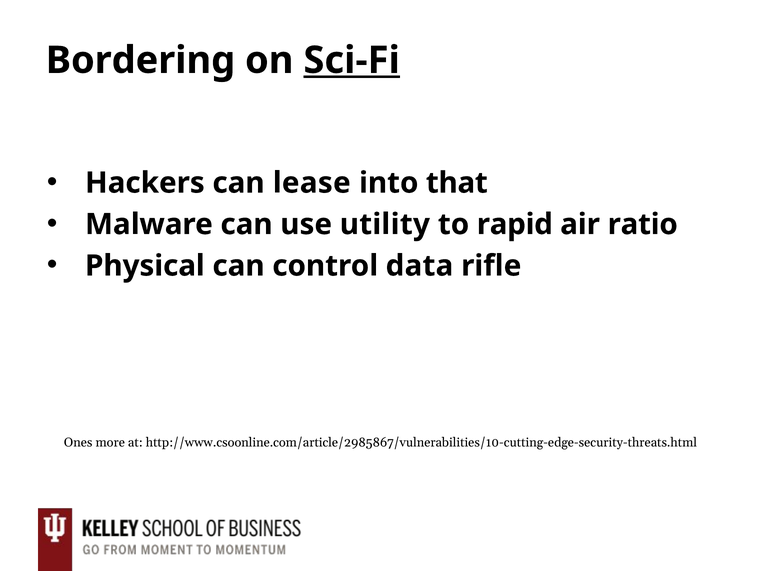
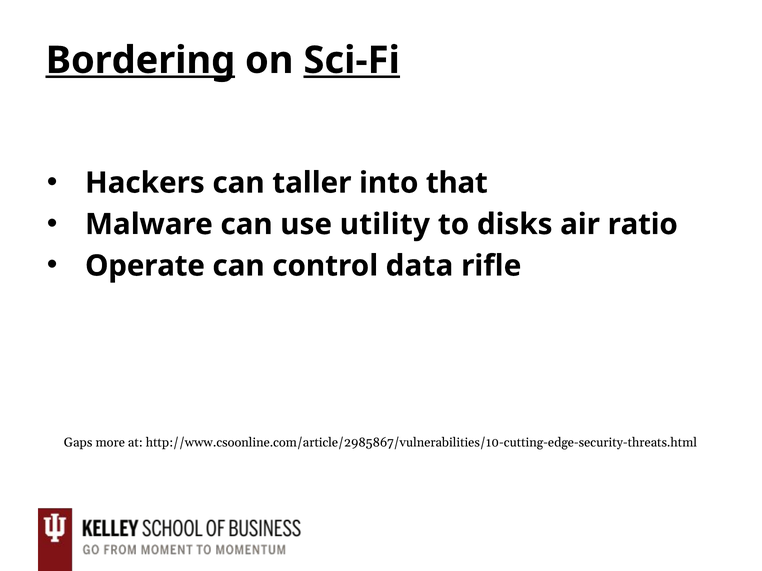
Bordering underline: none -> present
lease: lease -> taller
rapid: rapid -> disks
Physical: Physical -> Operate
Ones: Ones -> Gaps
